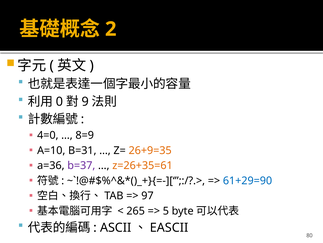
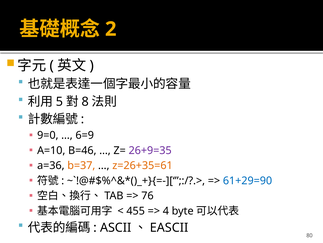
0: 0 -> 5
9: 9 -> 8
4=0: 4=0 -> 9=0
8=9: 8=9 -> 6=9
B=31: B=31 -> B=46
26+9=35 colour: orange -> purple
b=37 colour: purple -> orange
97: 97 -> 76
265: 265 -> 455
5: 5 -> 4
